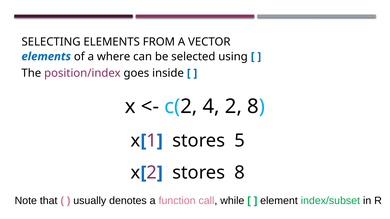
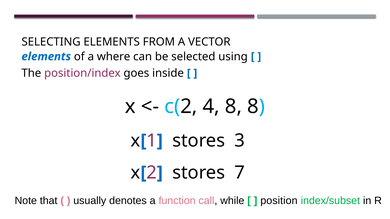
4 2: 2 -> 8
5: 5 -> 3
stores 8: 8 -> 7
element: element -> position
